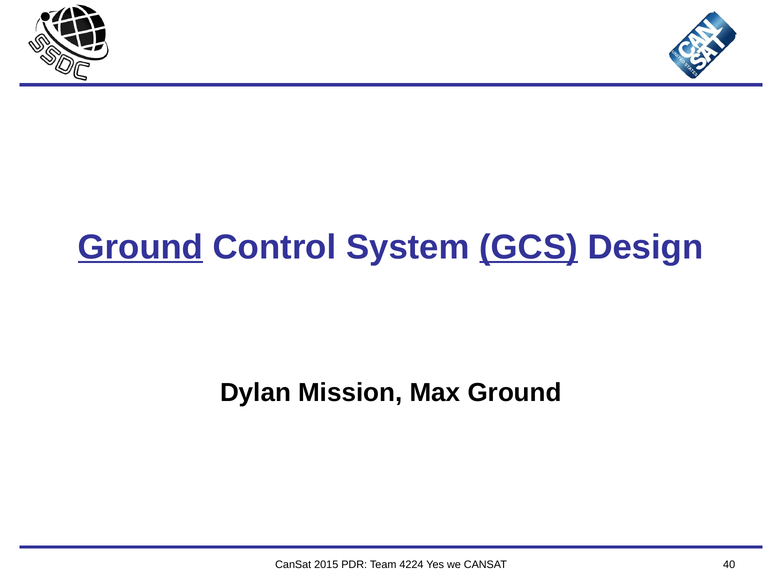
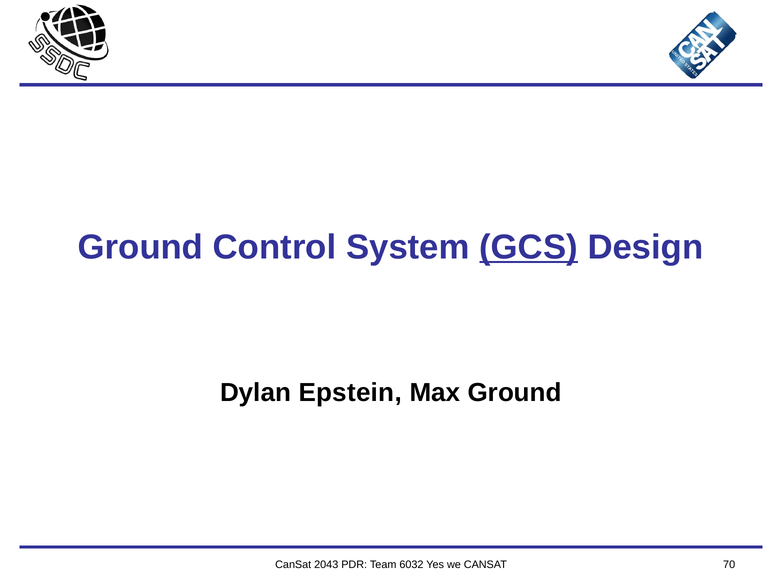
Ground at (140, 247) underline: present -> none
Mission: Mission -> Epstein
2015: 2015 -> 2043
4224: 4224 -> 6032
40: 40 -> 70
